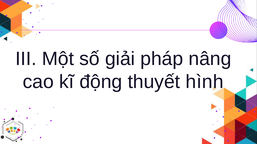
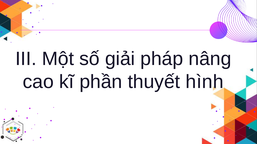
động: động -> phần
